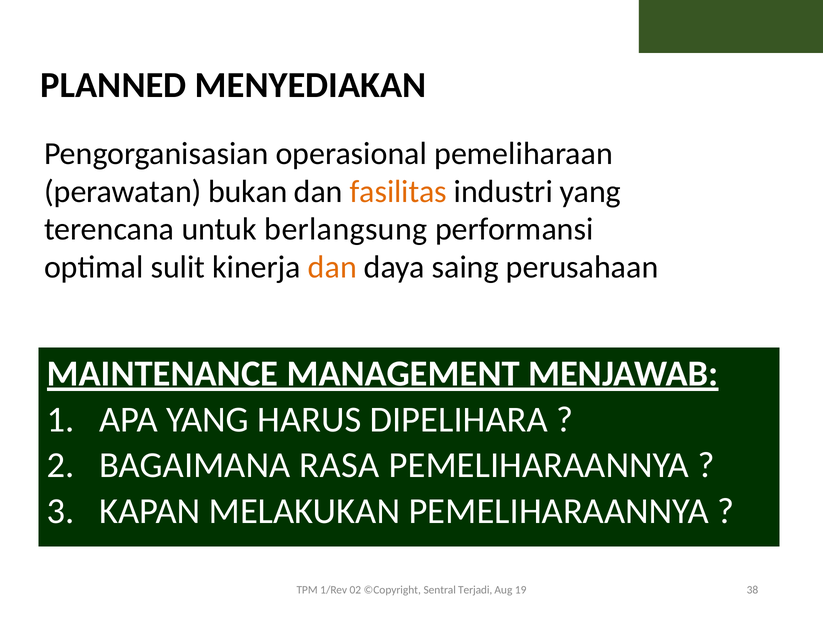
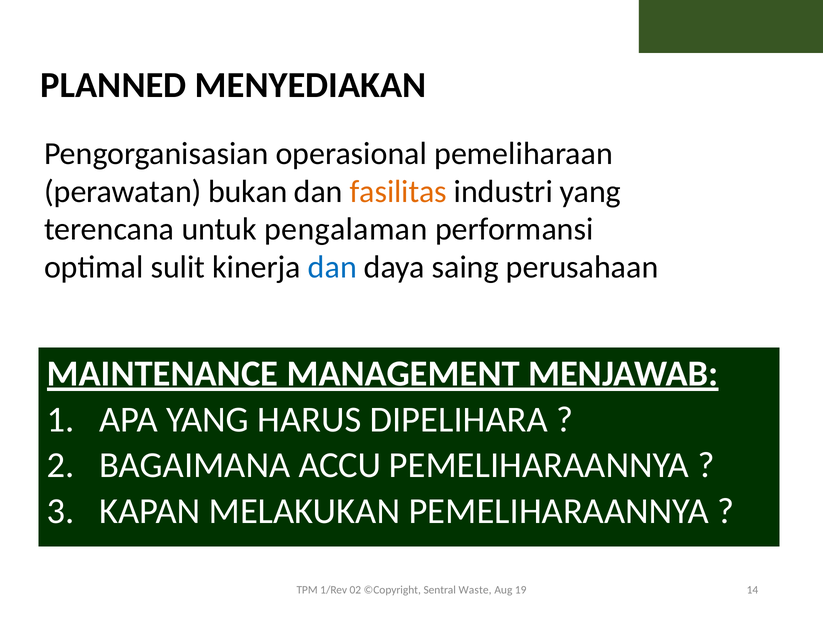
berlangsung: berlangsung -> pengalaman
dan at (332, 267) colour: orange -> blue
RASA: RASA -> ACCU
Terjadi: Terjadi -> Waste
38: 38 -> 14
